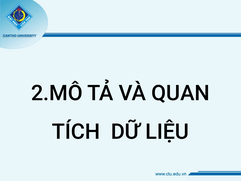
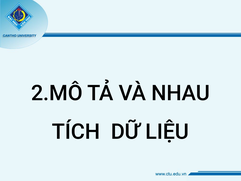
QUAN: QUAN -> NHAU
